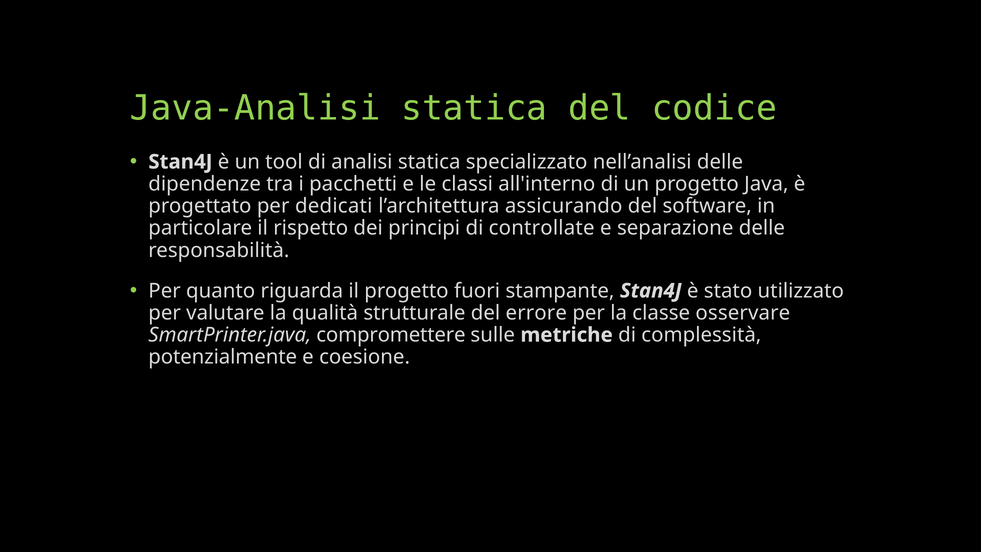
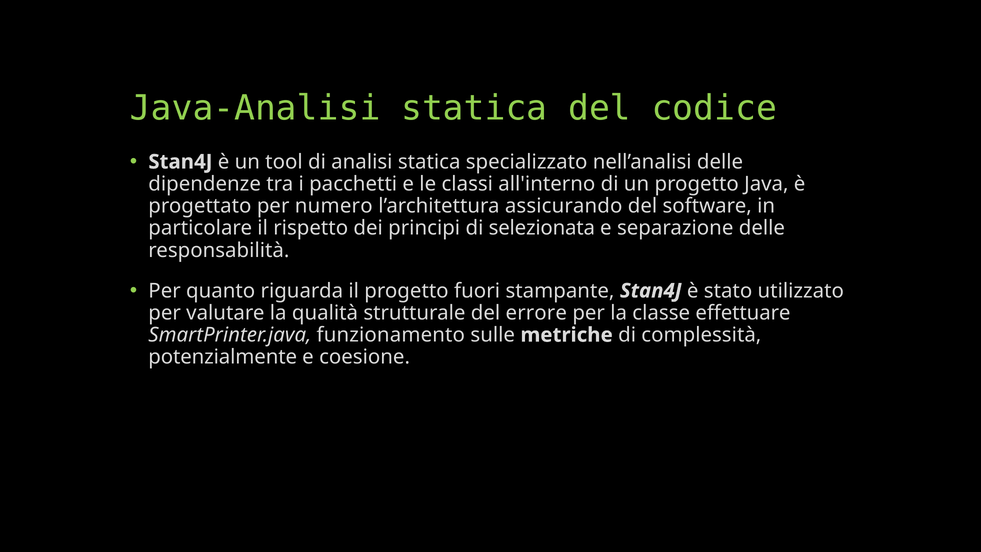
dedicati: dedicati -> numero
controllate: controllate -> selezionata
osservare: osservare -> effettuare
compromettere: compromettere -> funzionamento
